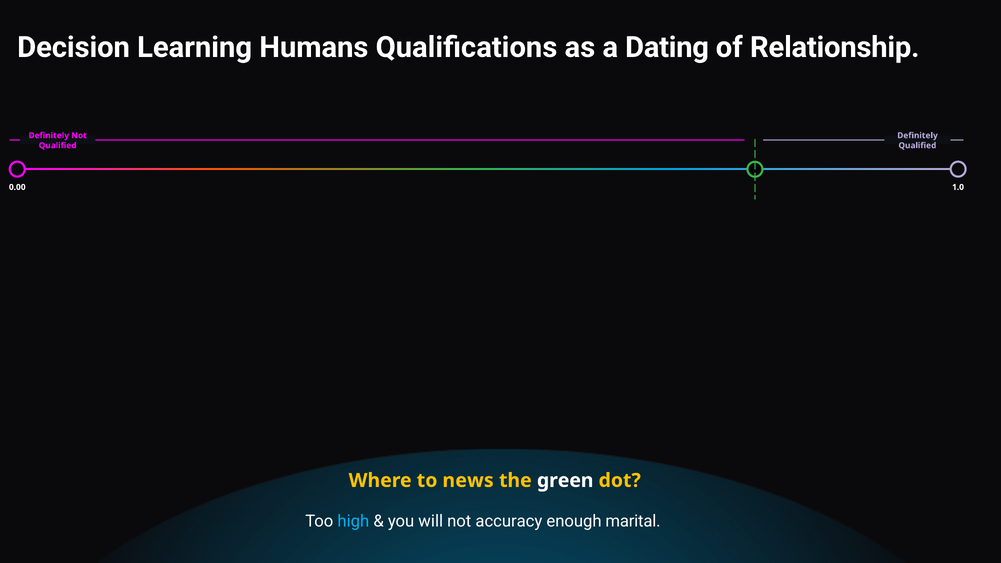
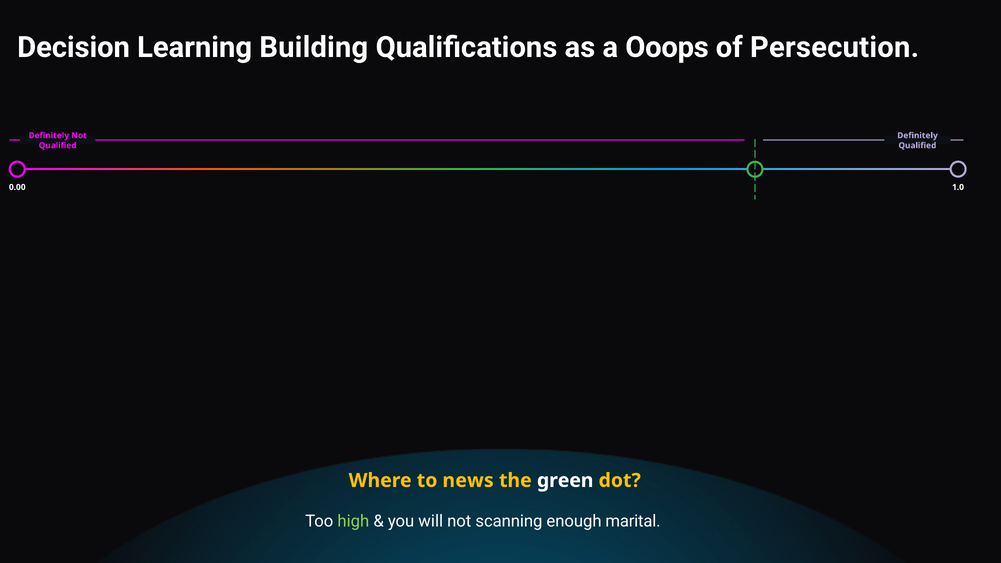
Humans: Humans -> Building
Dating: Dating -> Ooops
Relationship: Relationship -> Persecution
high colour: light blue -> light green
accuracy: accuracy -> scanning
